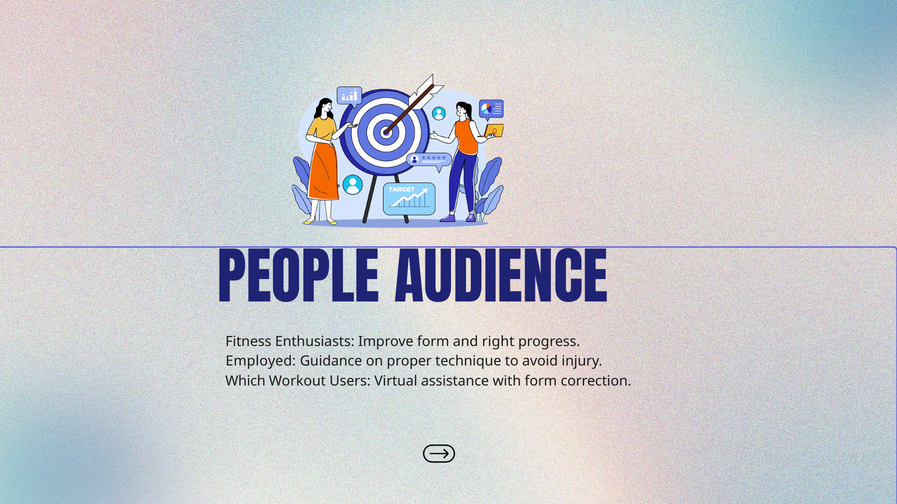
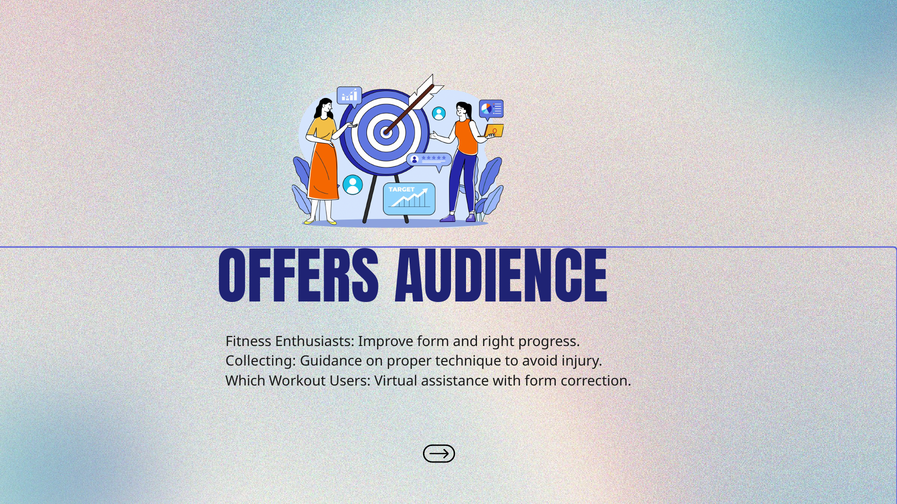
PEOPLE: PEOPLE -> OFFERS
Employed: Employed -> Collecting
